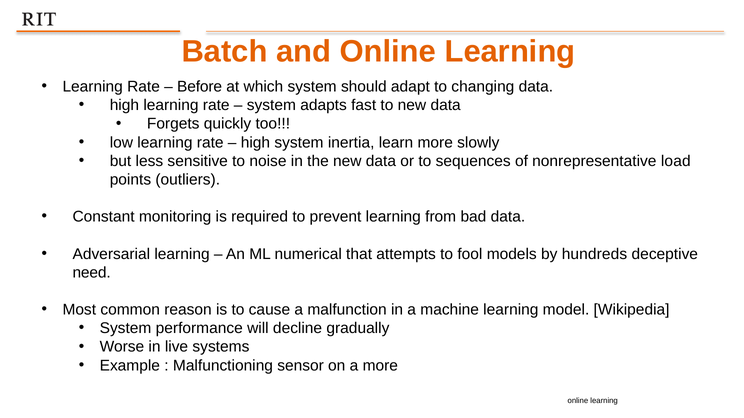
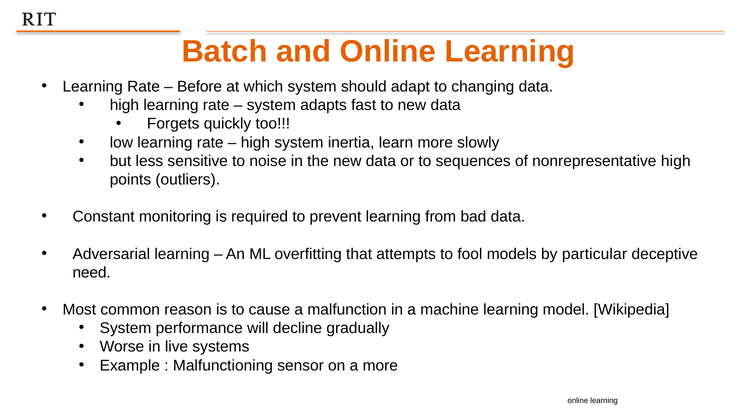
nonrepresentative load: load -> high
numerical: numerical -> overfitting
hundreds: hundreds -> particular
